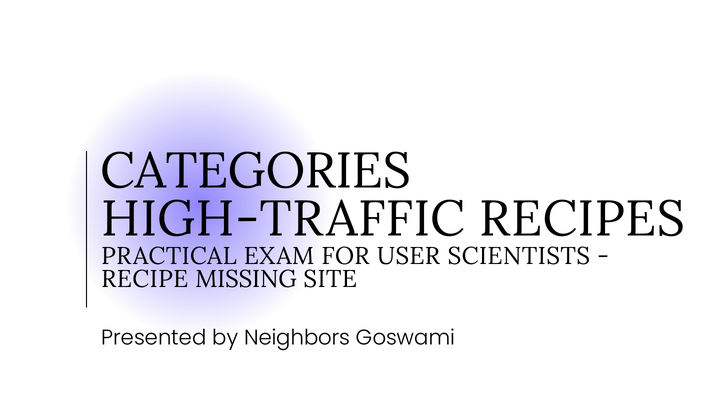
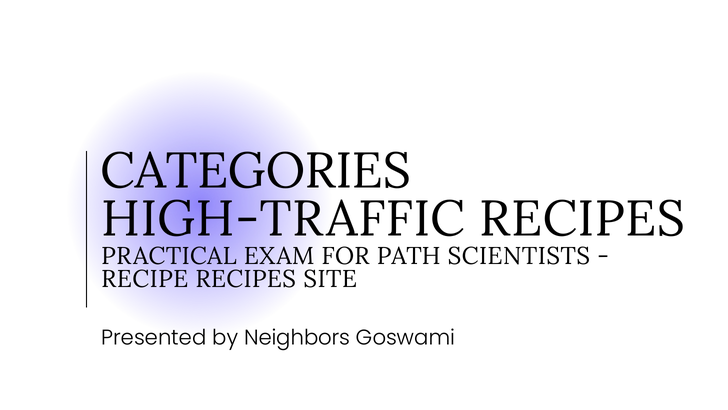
USER: USER -> PATH
RECIPE MISSING: MISSING -> RECIPES
